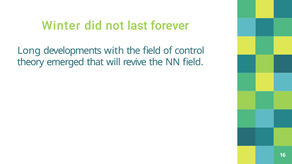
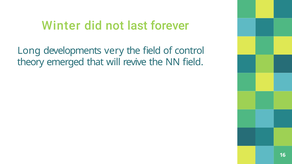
with: with -> very
